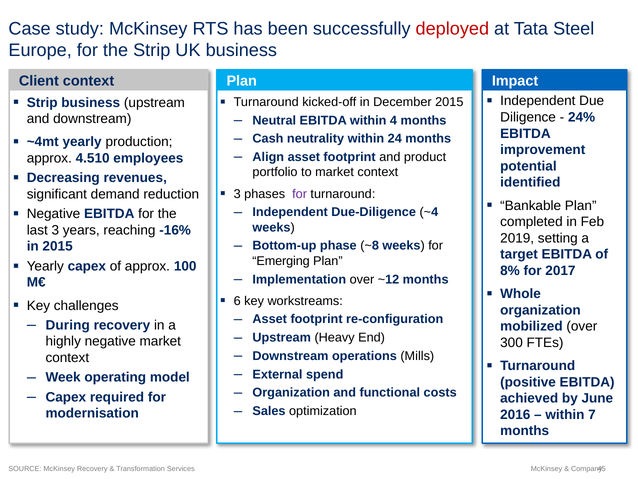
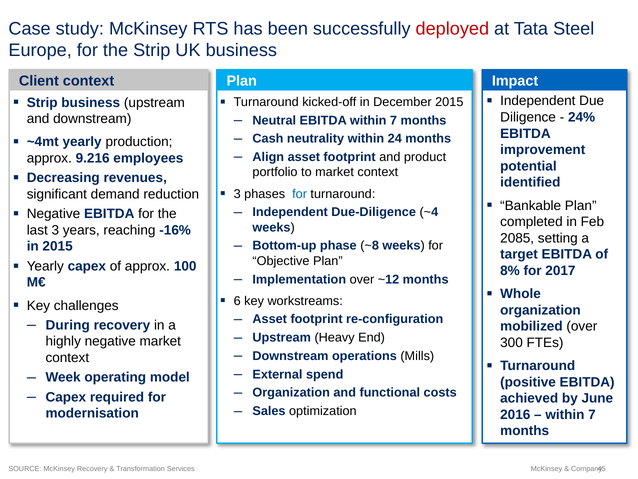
EBITDA within 4: 4 -> 7
4.510: 4.510 -> 9.216
for at (300, 194) colour: purple -> blue
2019: 2019 -> 2085
Emerging: Emerging -> Objective
